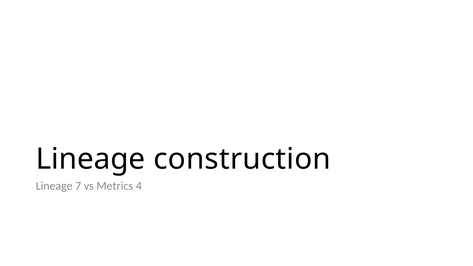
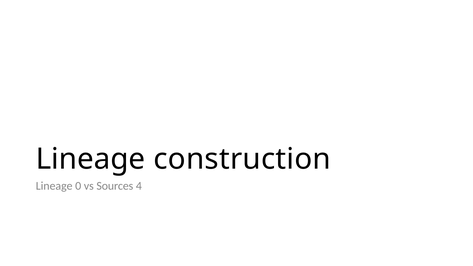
7: 7 -> 0
Metrics: Metrics -> Sources
